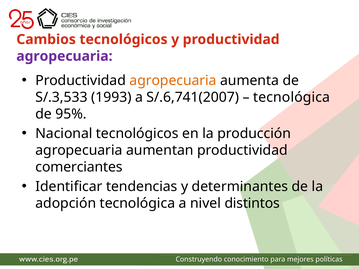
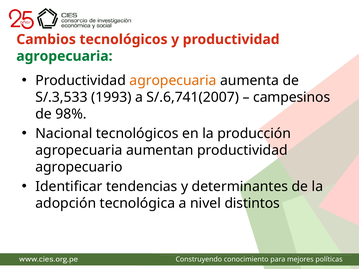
agropecuaria at (64, 56) colour: purple -> green
tecnológica at (292, 97): tecnológica -> campesinos
95%: 95% -> 98%
comerciantes: comerciantes -> agropecuario
